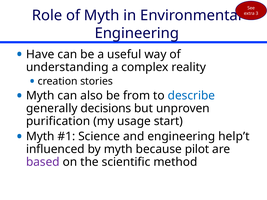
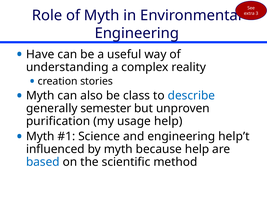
from: from -> class
decisions: decisions -> semester
usage start: start -> help
because pilot: pilot -> help
based colour: purple -> blue
